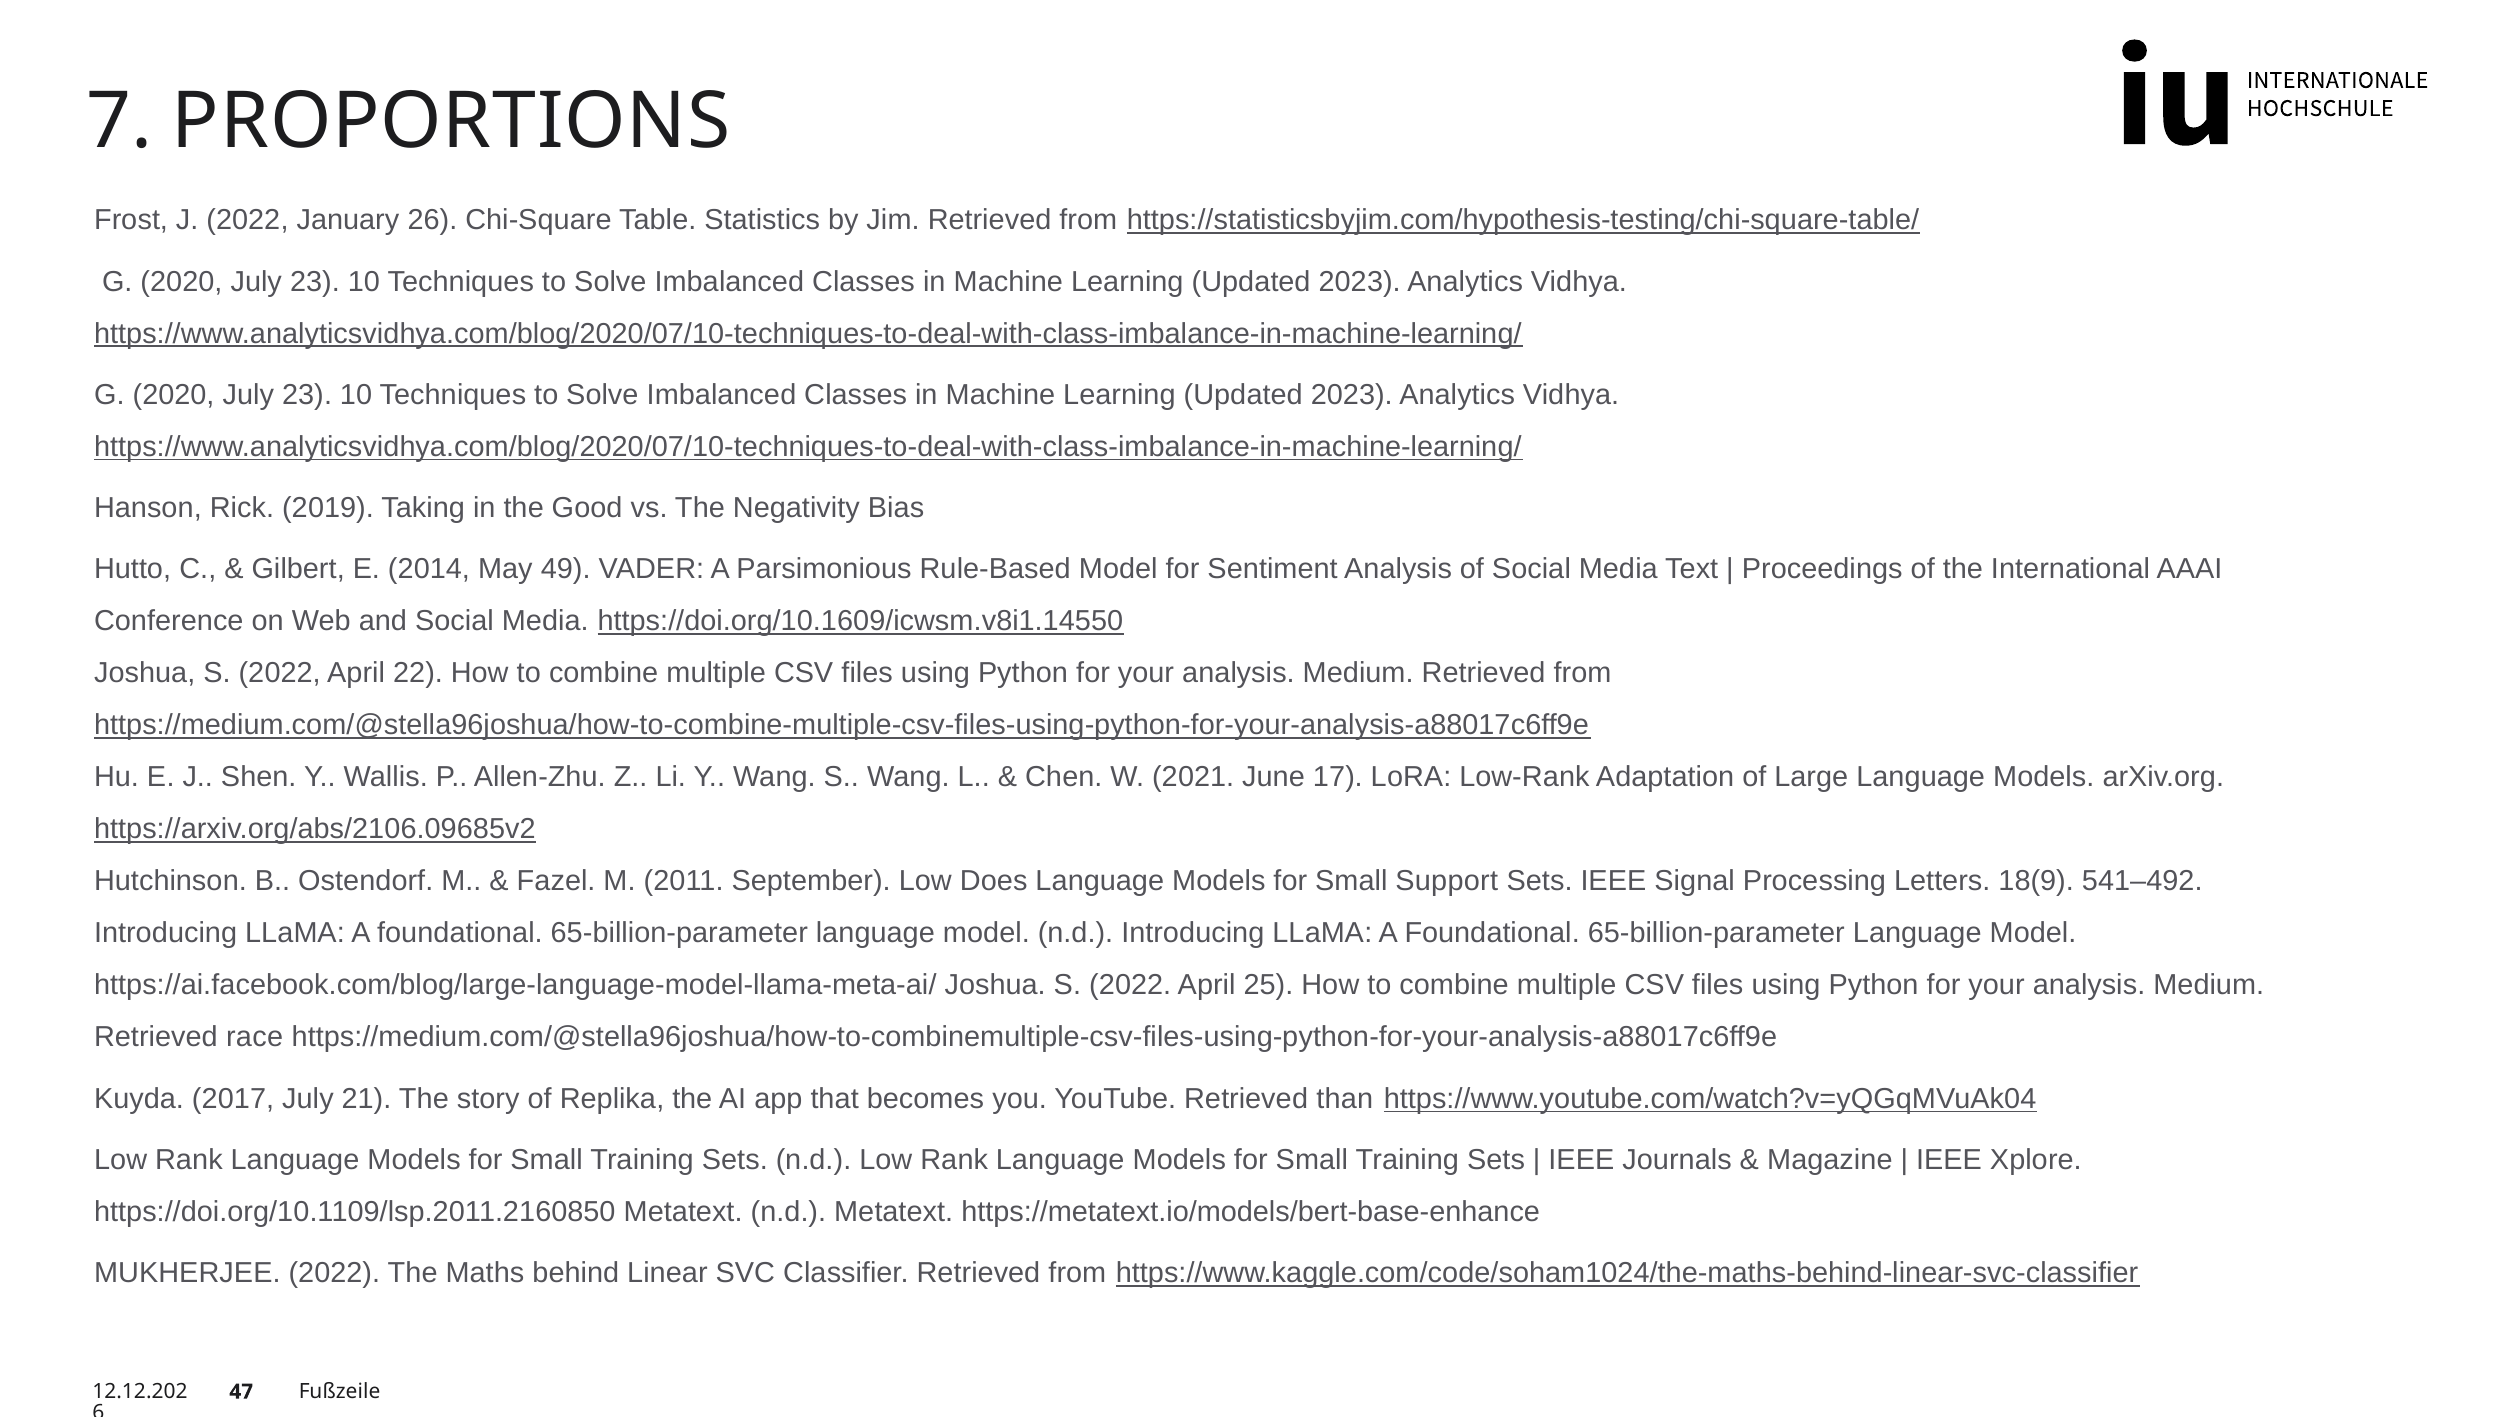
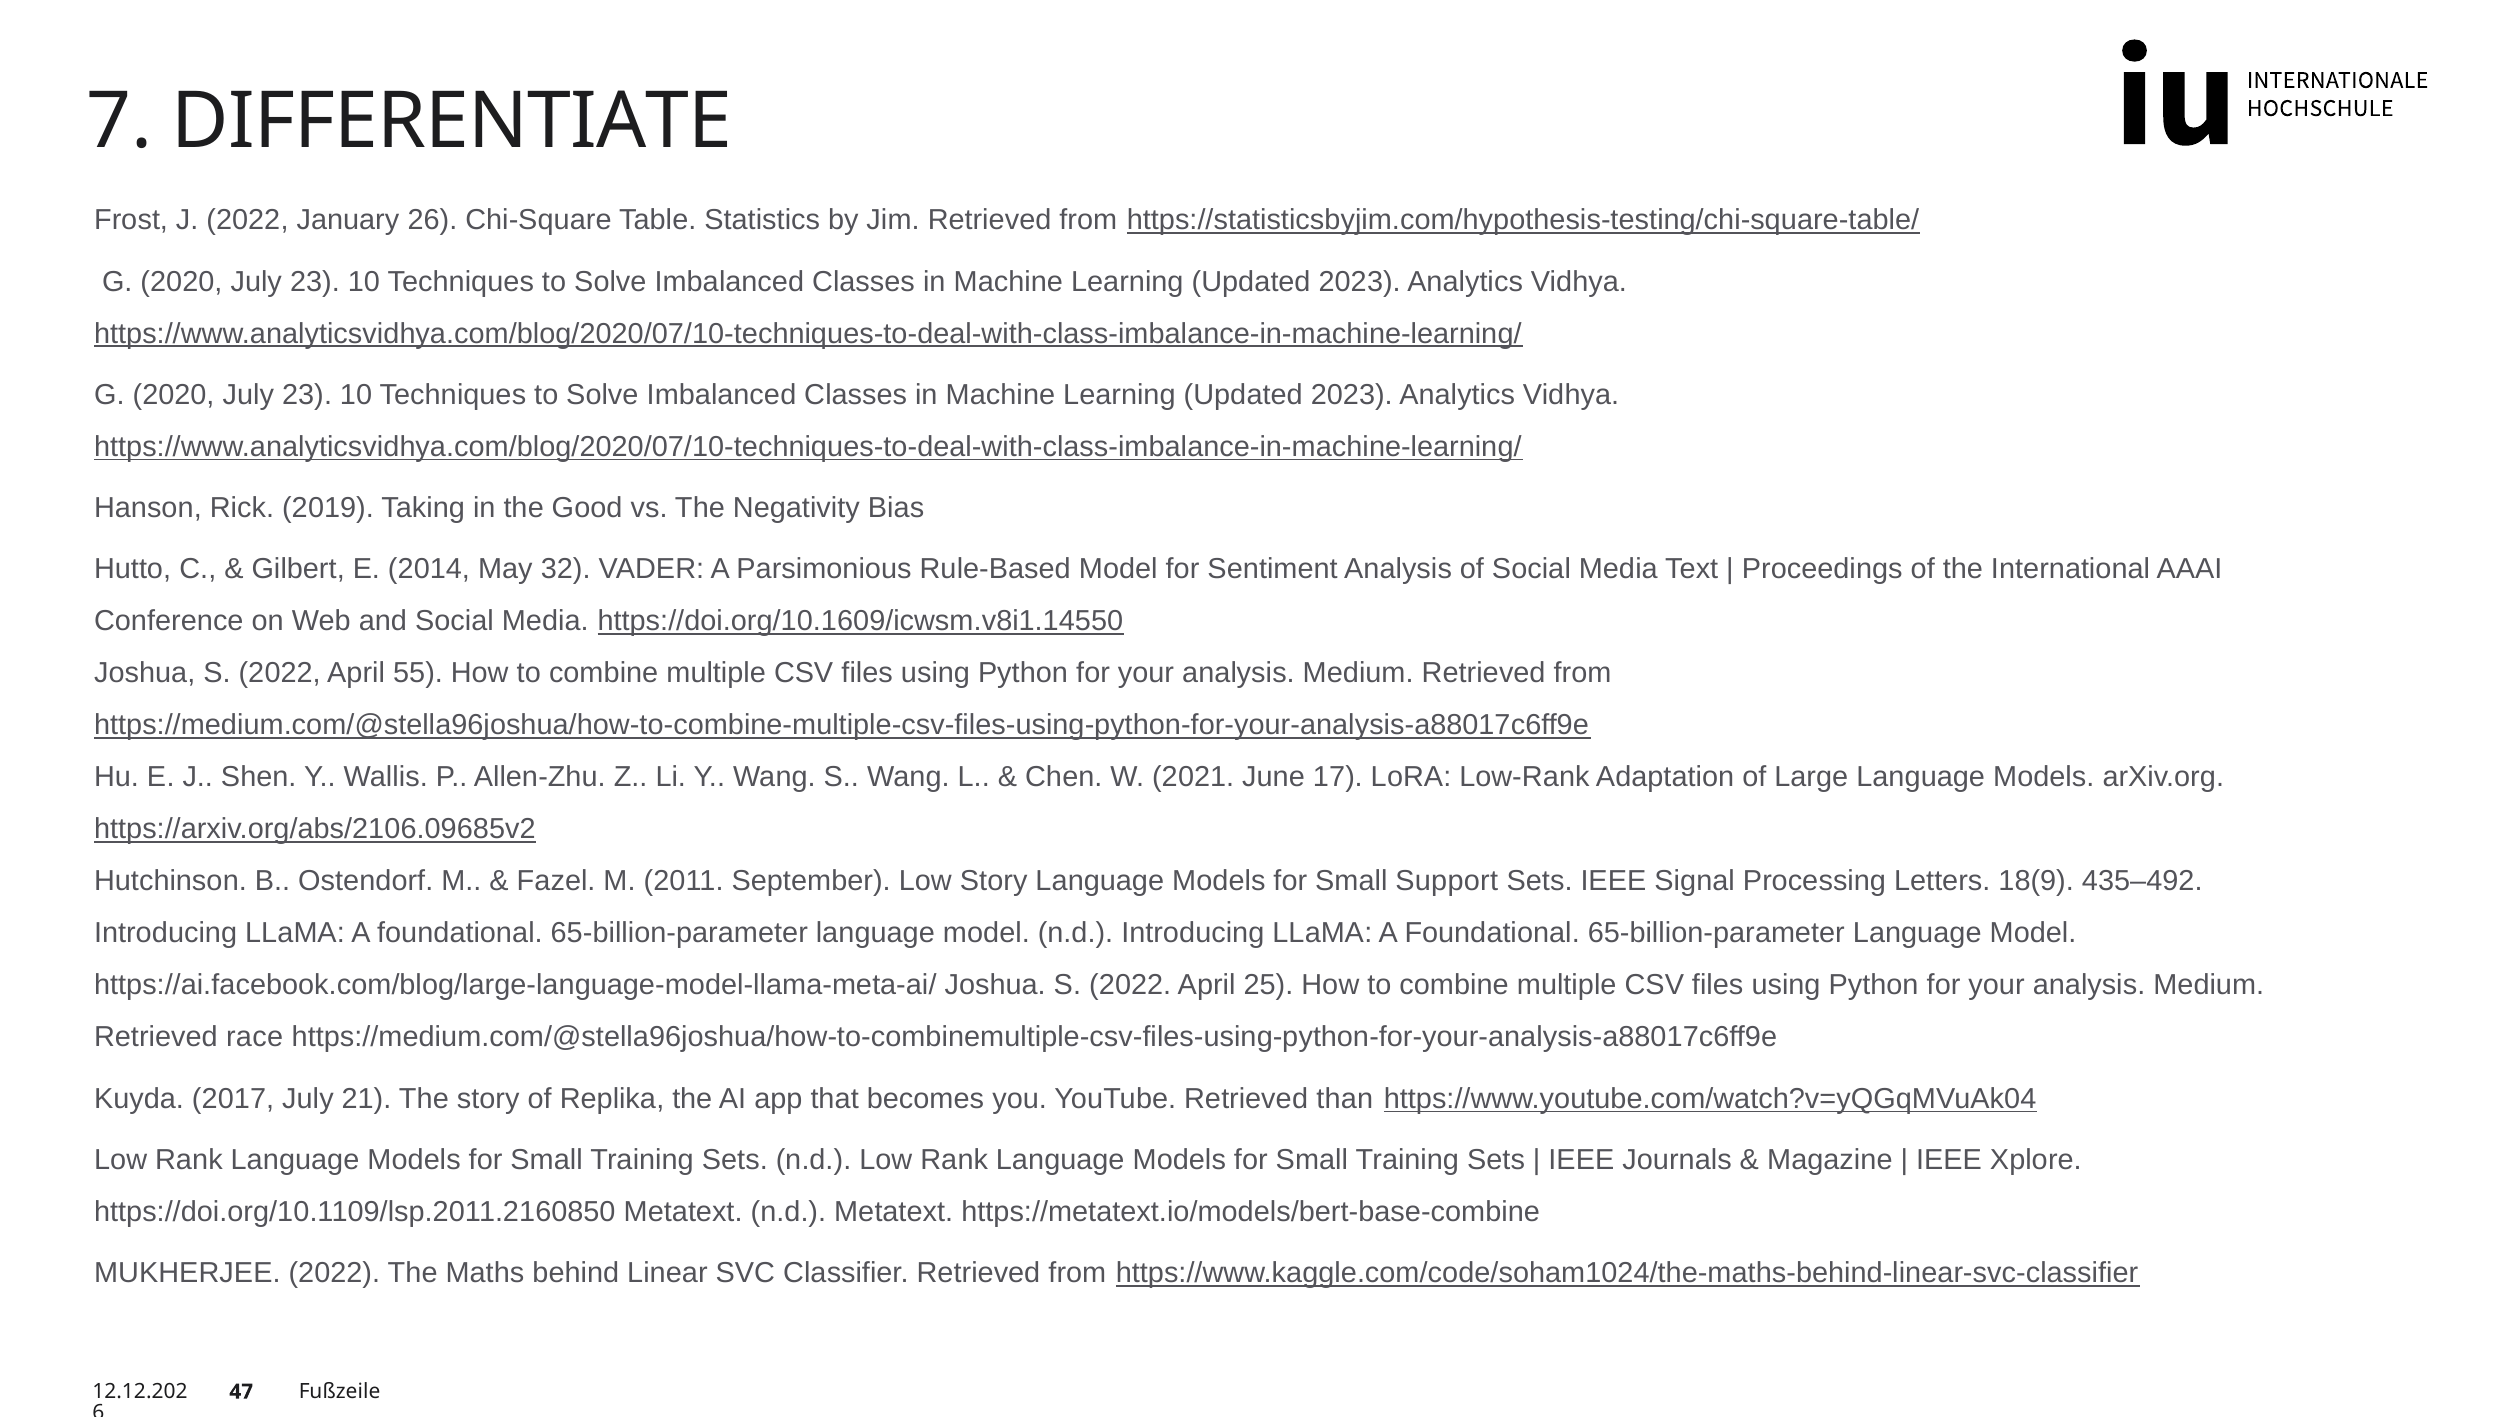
PROPORTIONS: PROPORTIONS -> DIFFERENTIATE
49: 49 -> 32
22: 22 -> 55
Low Does: Does -> Story
541–492: 541–492 -> 435–492
https://metatext.io/models/bert-base-enhance: https://metatext.io/models/bert-base-enhance -> https://metatext.io/models/bert-base-combine
